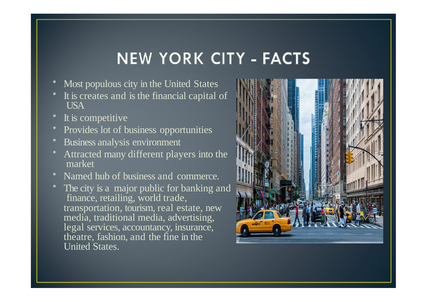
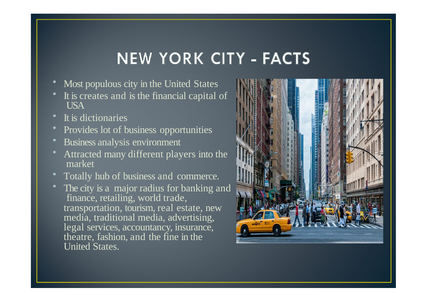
competitive: competitive -> dictionaries
Named: Named -> Totally
public: public -> radius
